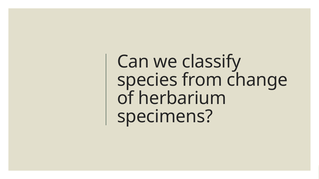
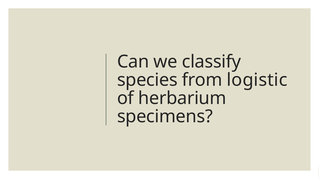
change: change -> logistic
